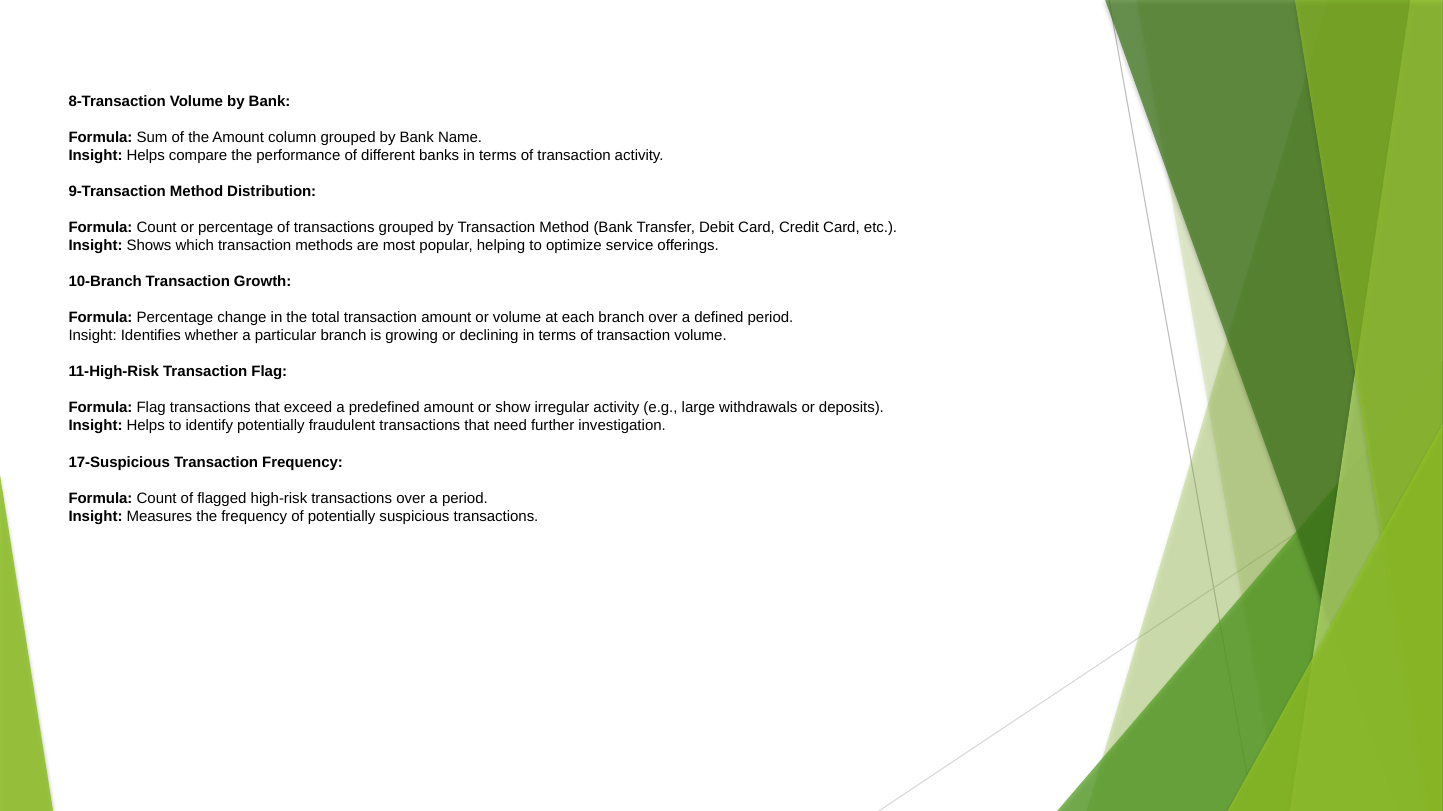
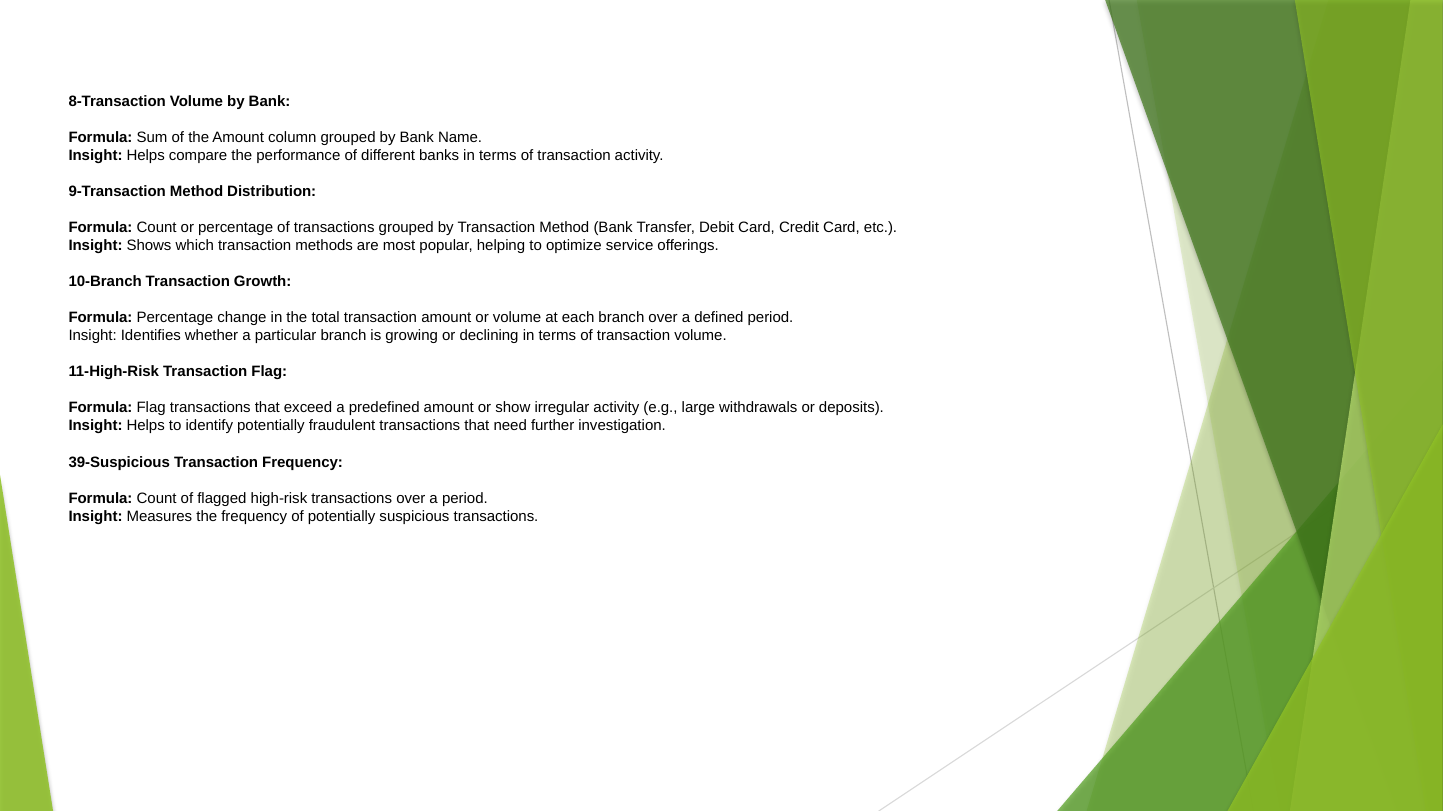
17-Suspicious: 17-Suspicious -> 39-Suspicious
